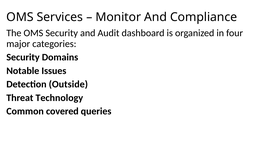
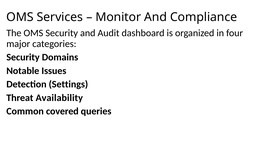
Outside: Outside -> Settings
Technology: Technology -> Availability
